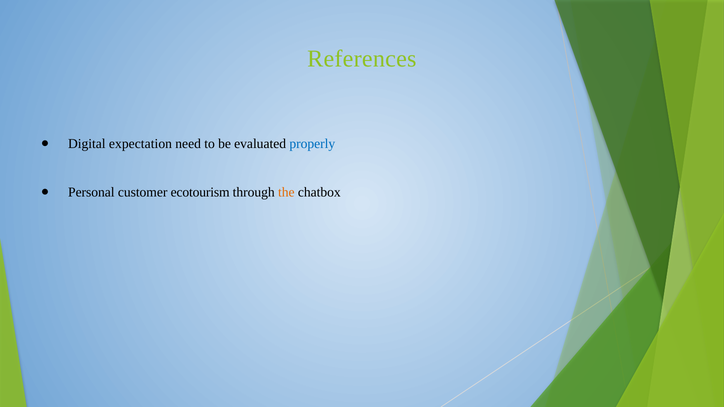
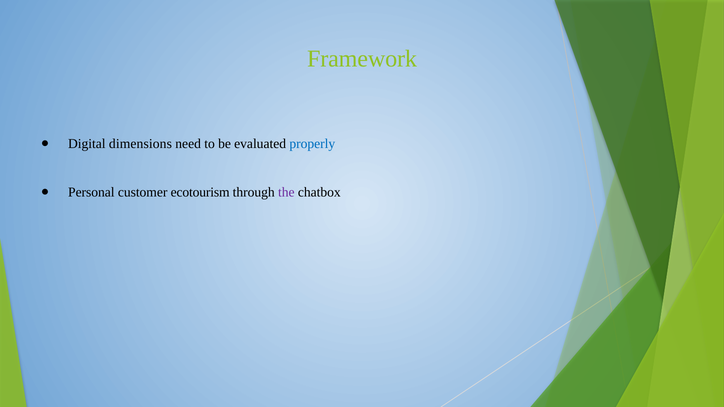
References: References -> Framework
expectation: expectation -> dimensions
the colour: orange -> purple
